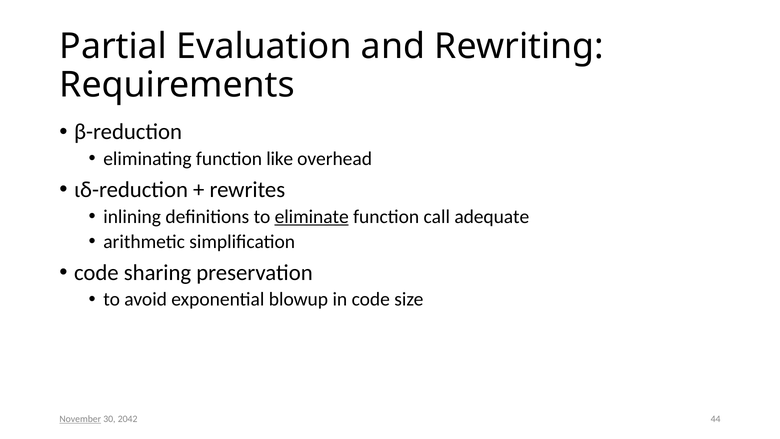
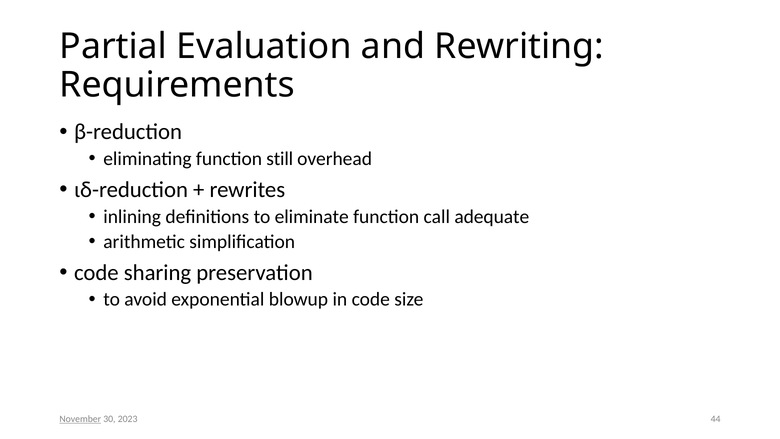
like: like -> still
eliminate underline: present -> none
2042: 2042 -> 2023
